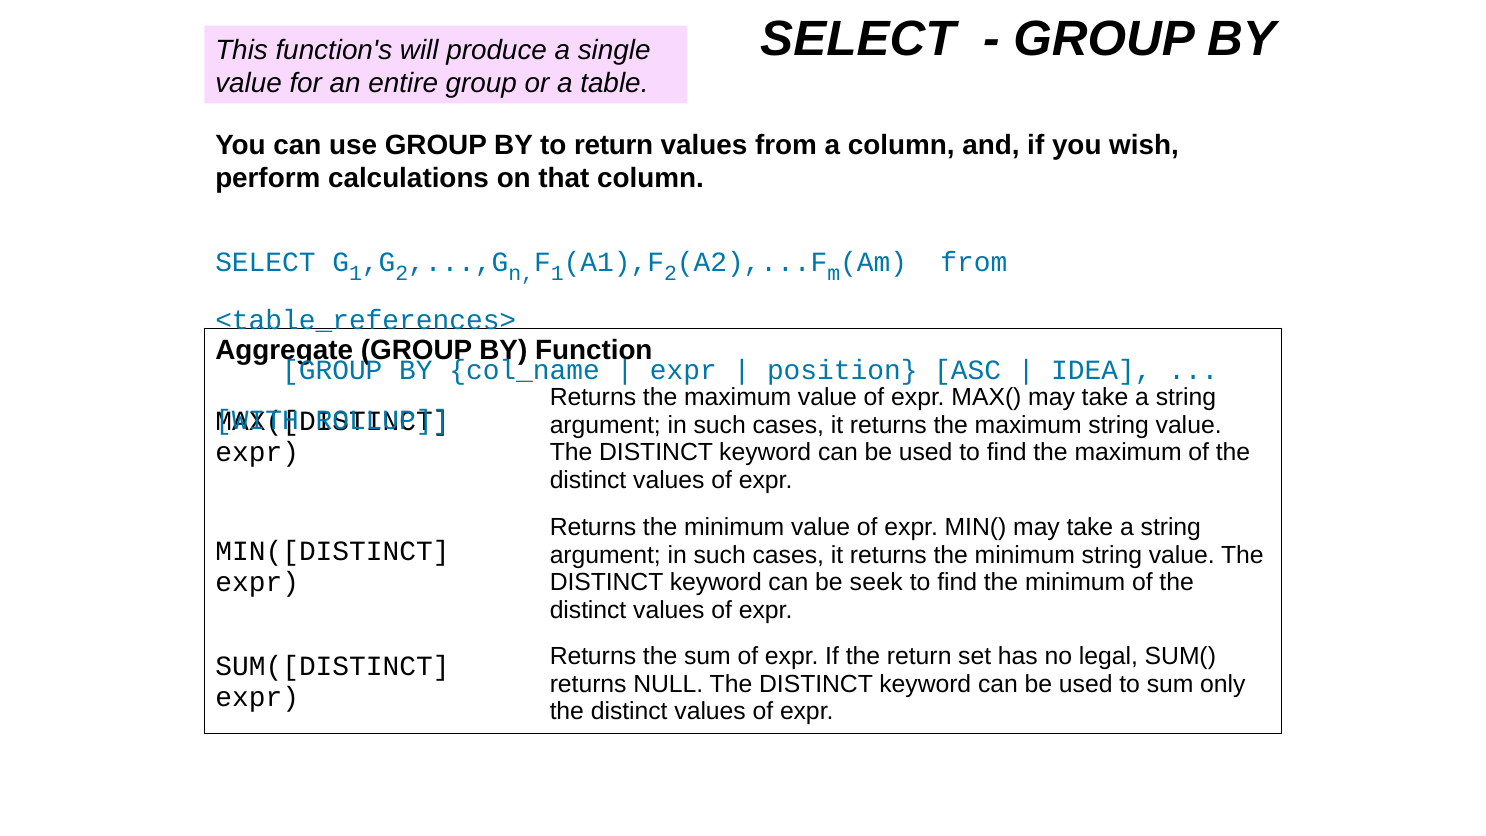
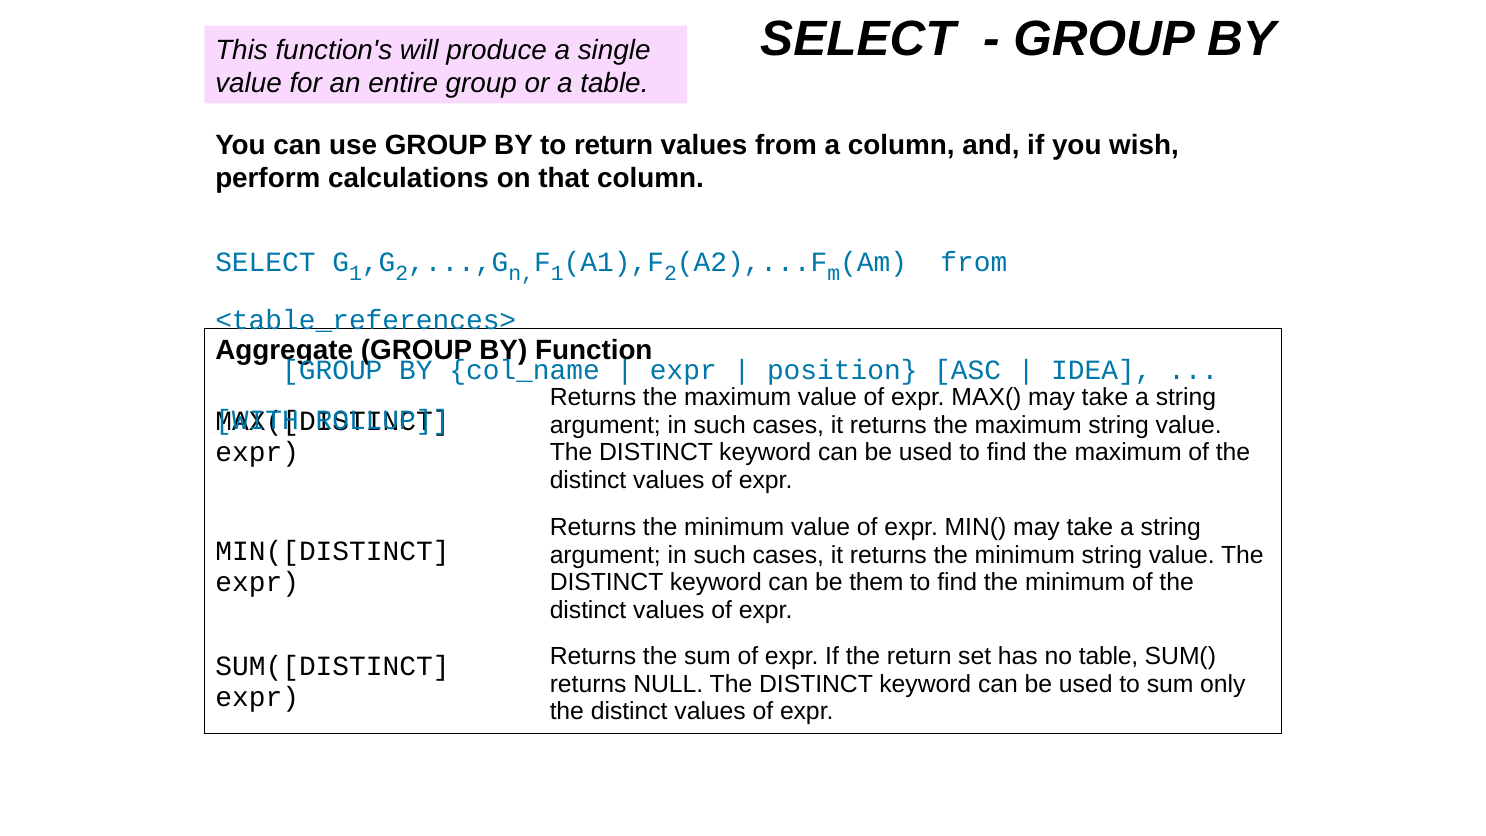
seek: seek -> them
no legal: legal -> table
